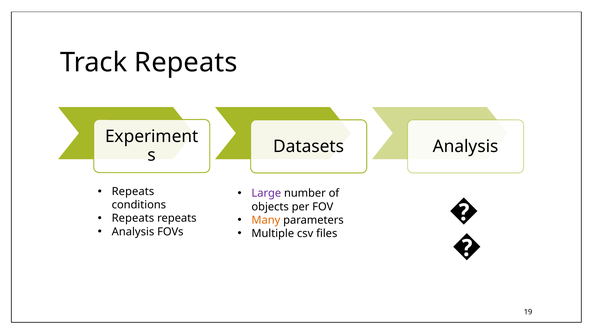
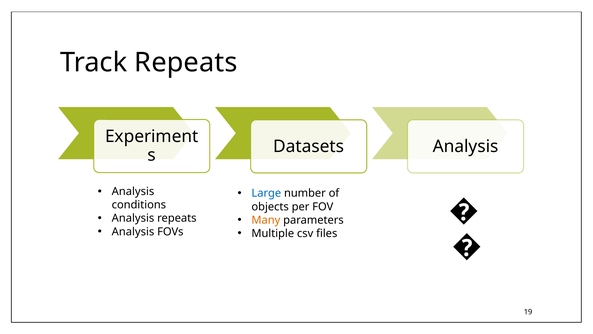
Repeats at (133, 191): Repeats -> Analysis
Large colour: purple -> blue
Repeats at (133, 218): Repeats -> Analysis
